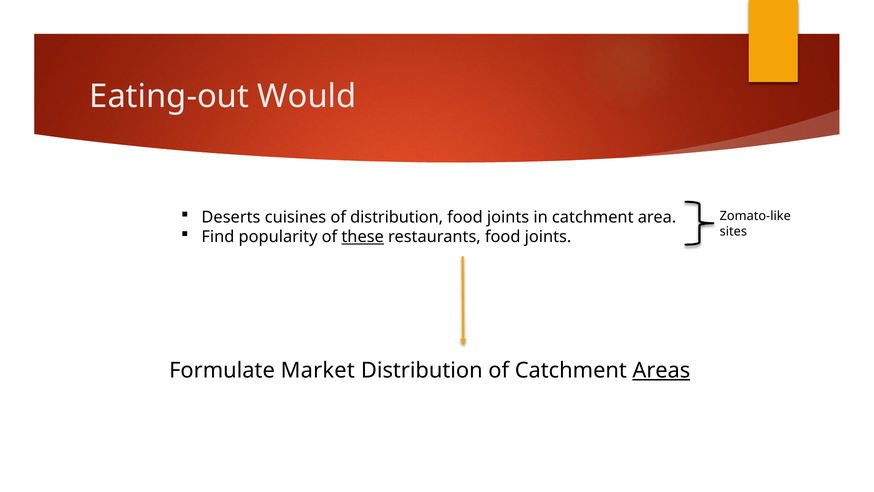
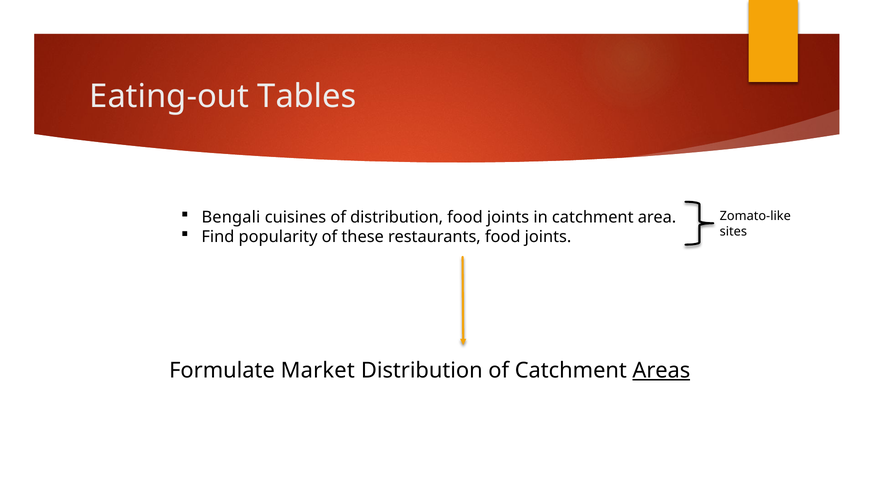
Would: Would -> Tables
Deserts: Deserts -> Bengali
these underline: present -> none
